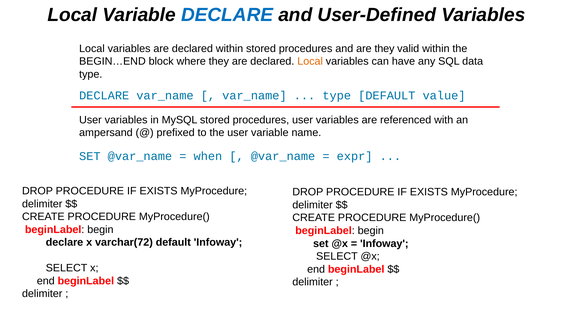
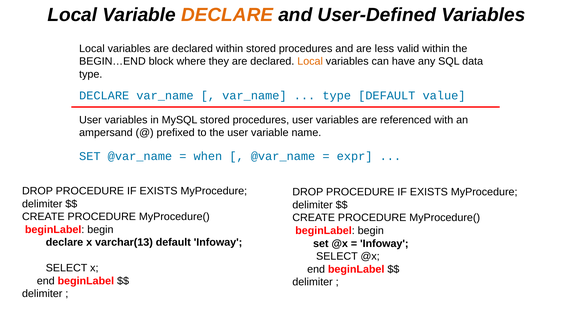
DECLARE at (227, 15) colour: blue -> orange
are they: they -> less
varchar(72: varchar(72 -> varchar(13
